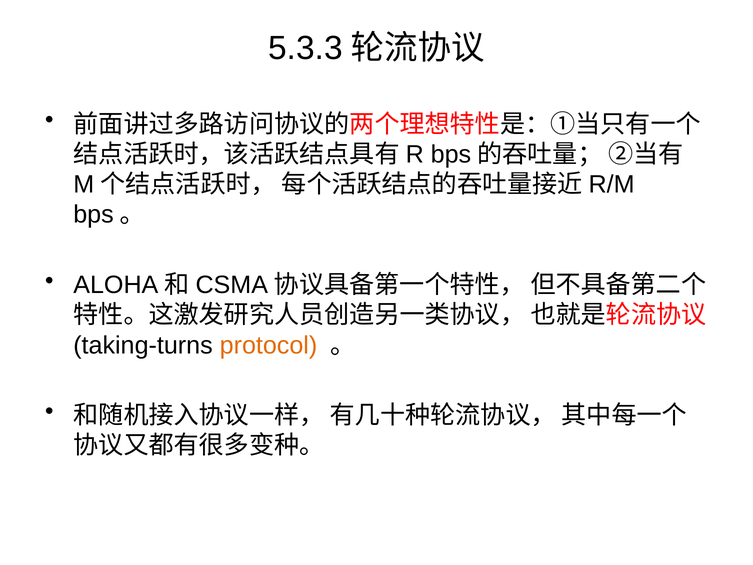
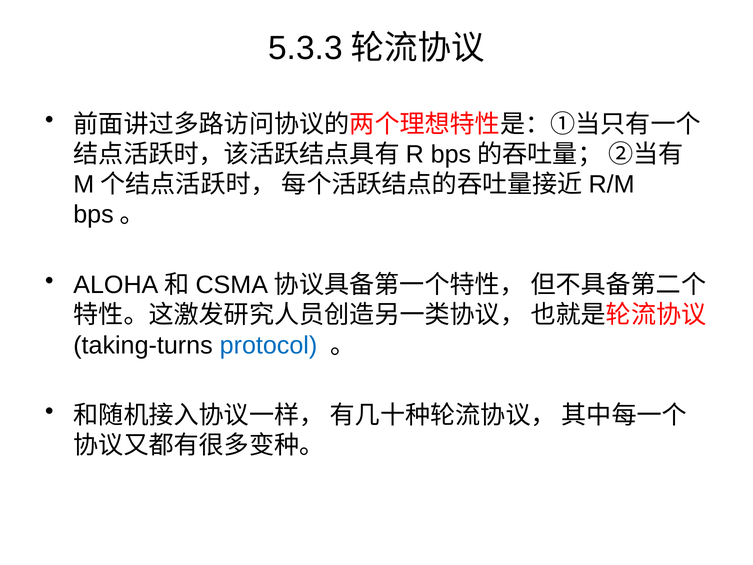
protocol colour: orange -> blue
